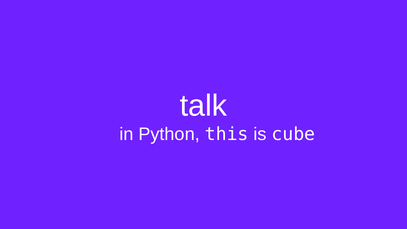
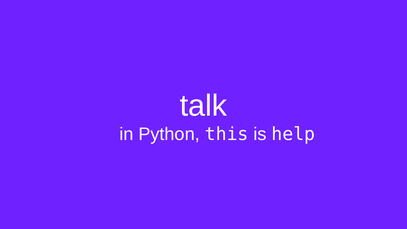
cube: cube -> help
